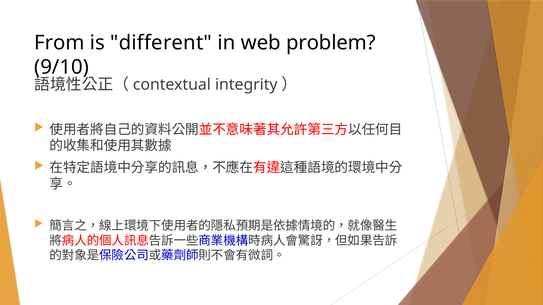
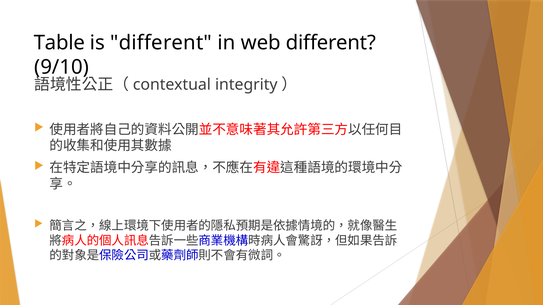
From: From -> Table
web problem: problem -> different
